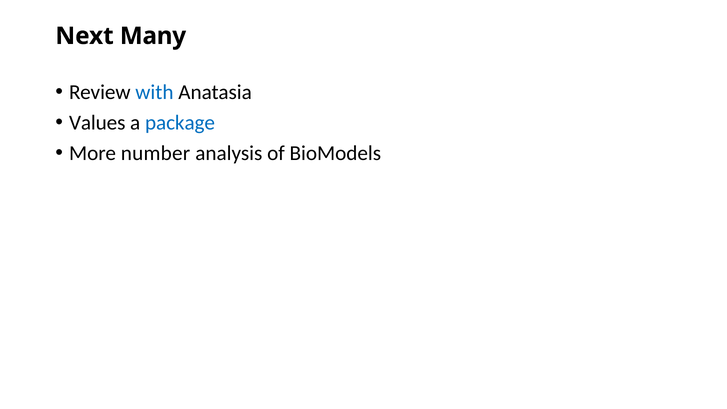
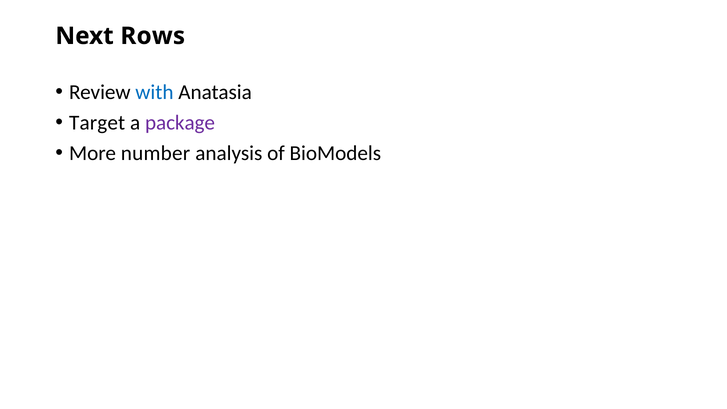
Many: Many -> Rows
Values: Values -> Target
package colour: blue -> purple
